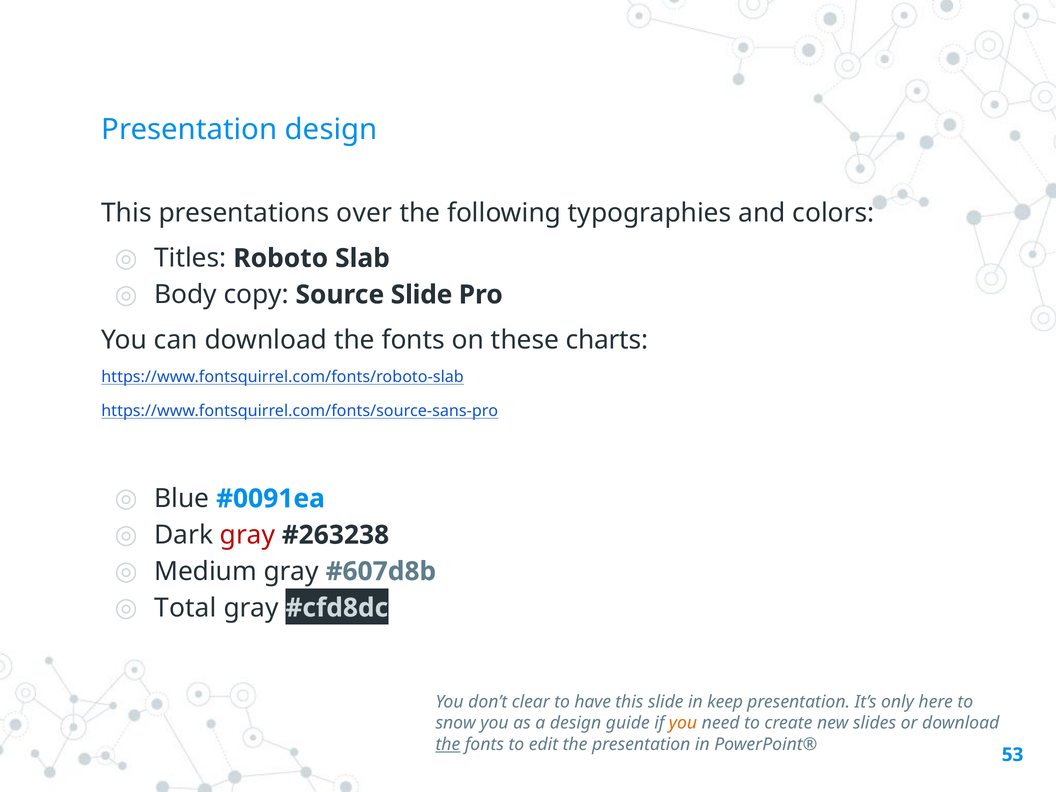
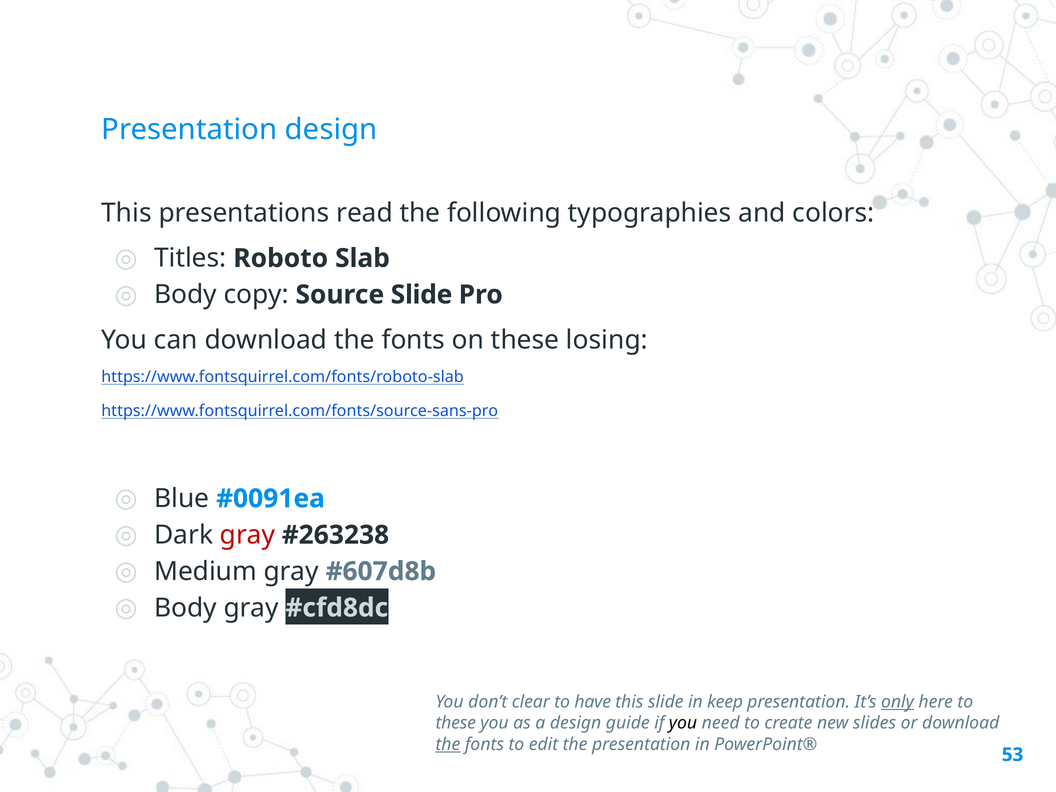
over: over -> read
charts: charts -> losing
Total at (185, 608): Total -> Body
only underline: none -> present
snow at (456, 723): snow -> these
you at (683, 723) colour: orange -> black
